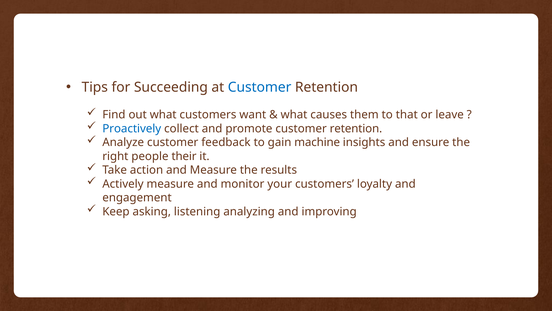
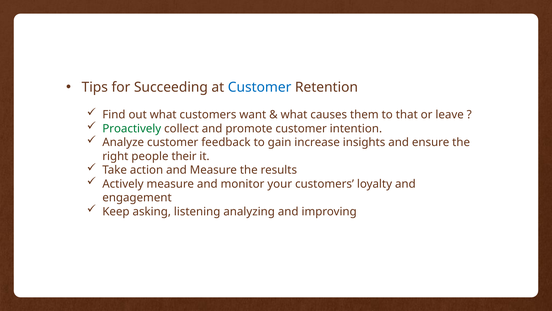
Proactively colour: blue -> green
promote customer retention: retention -> intention
machine: machine -> increase
